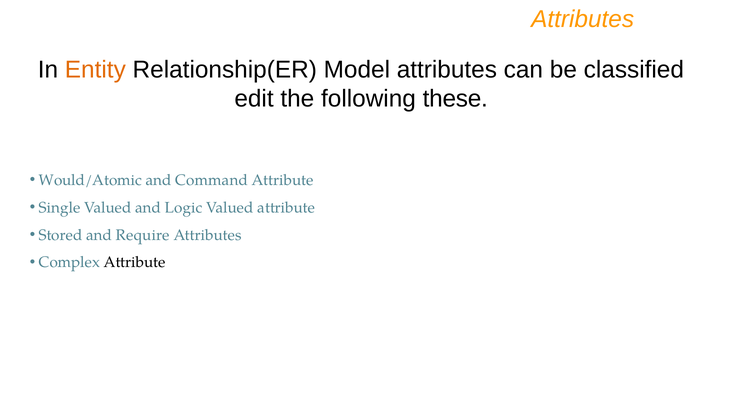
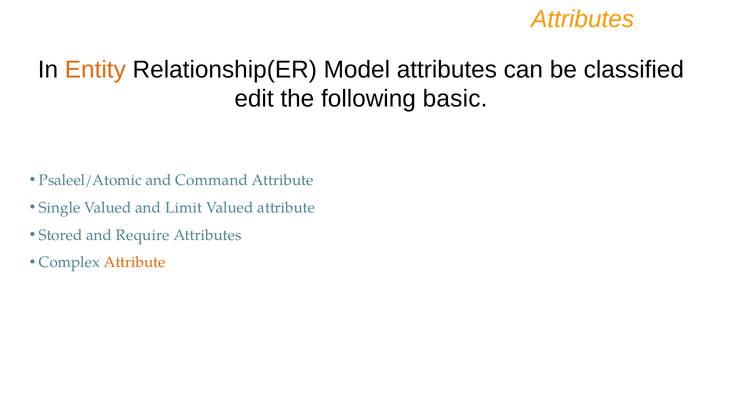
these: these -> basic
Would/Atomic: Would/Atomic -> Psaleel/Atomic
Logic: Logic -> Limit
Attribute at (135, 263) colour: black -> orange
